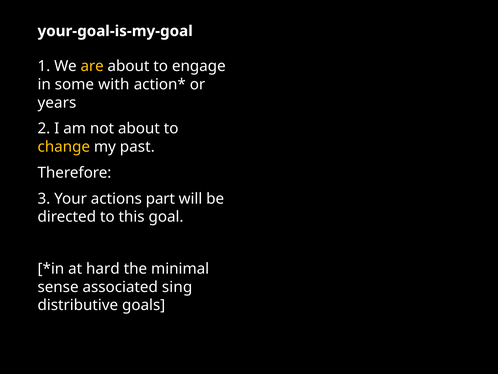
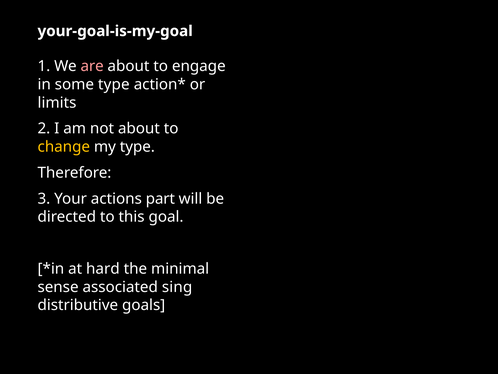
are colour: yellow -> pink
some with: with -> type
years: years -> limits
my past: past -> type
